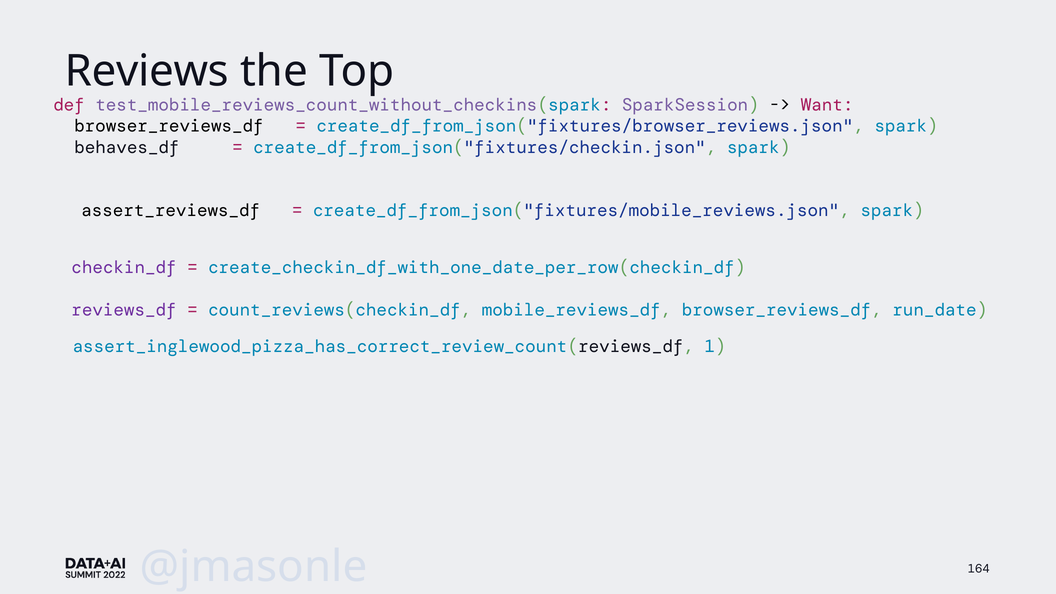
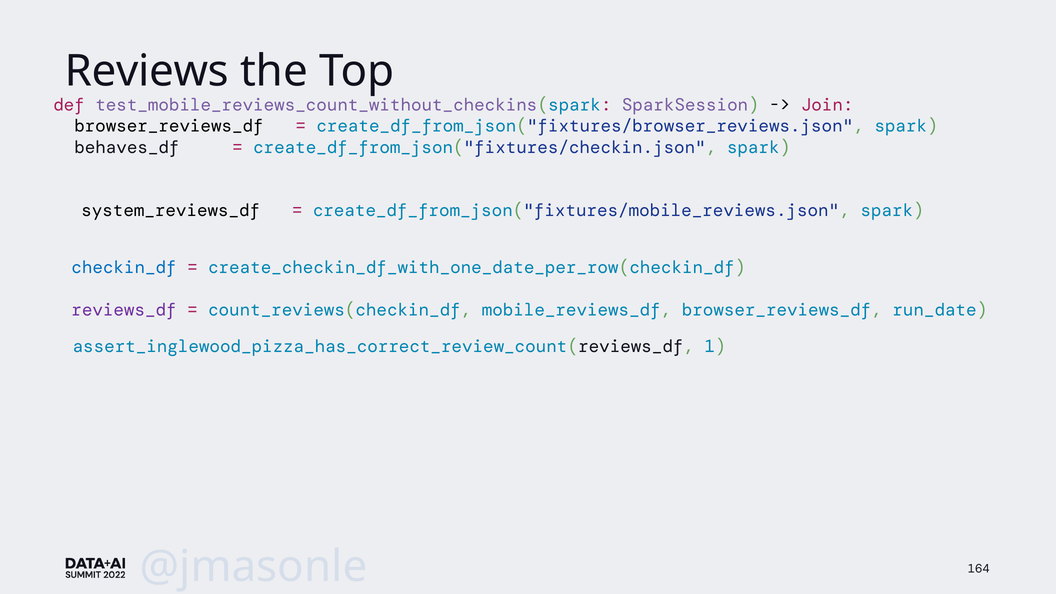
Want: Want -> Join
assert_reviews_df: assert_reviews_df -> system_reviews_df
checkin_df colour: purple -> blue
